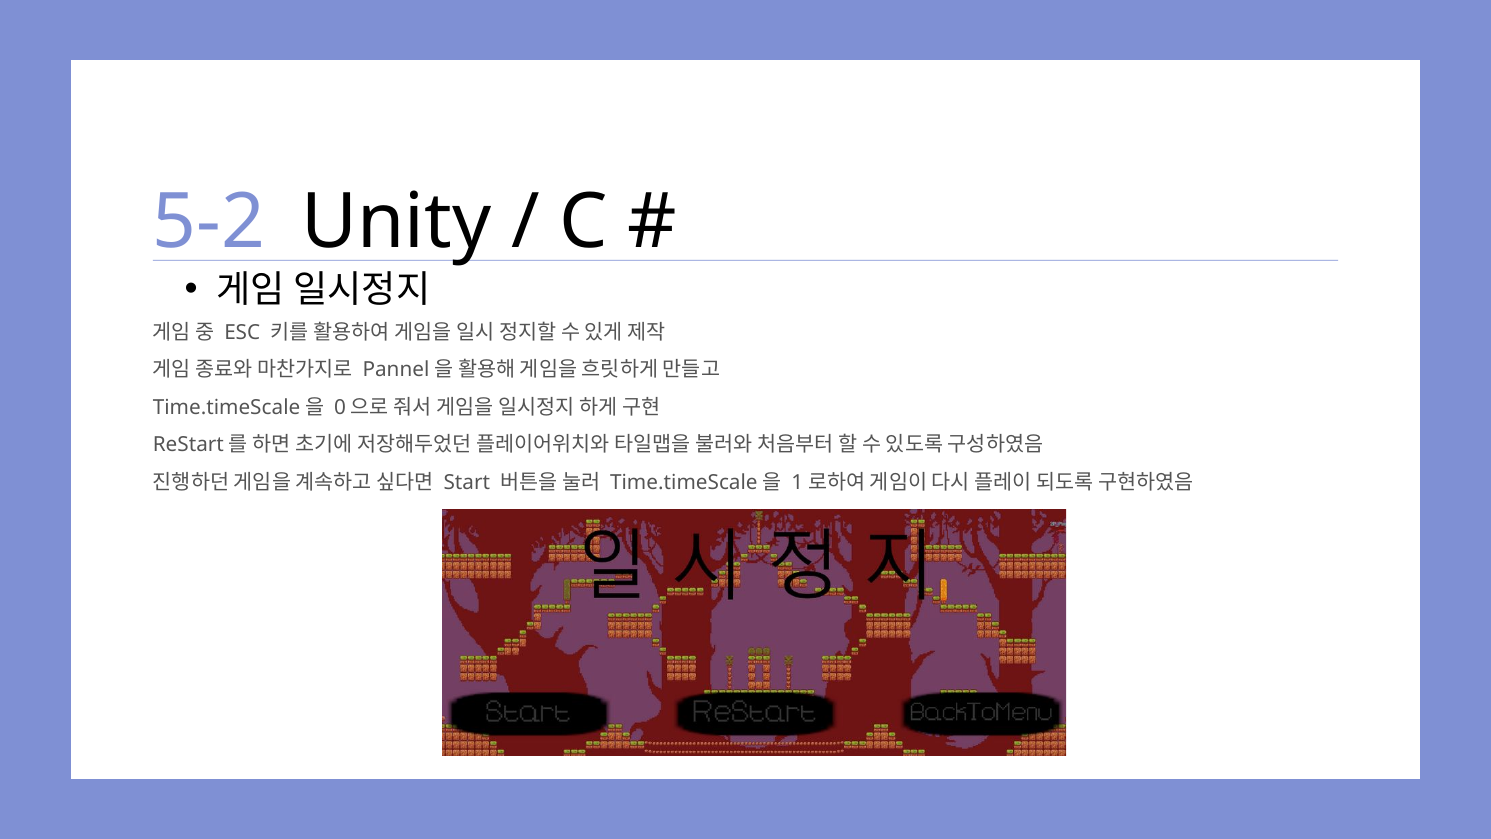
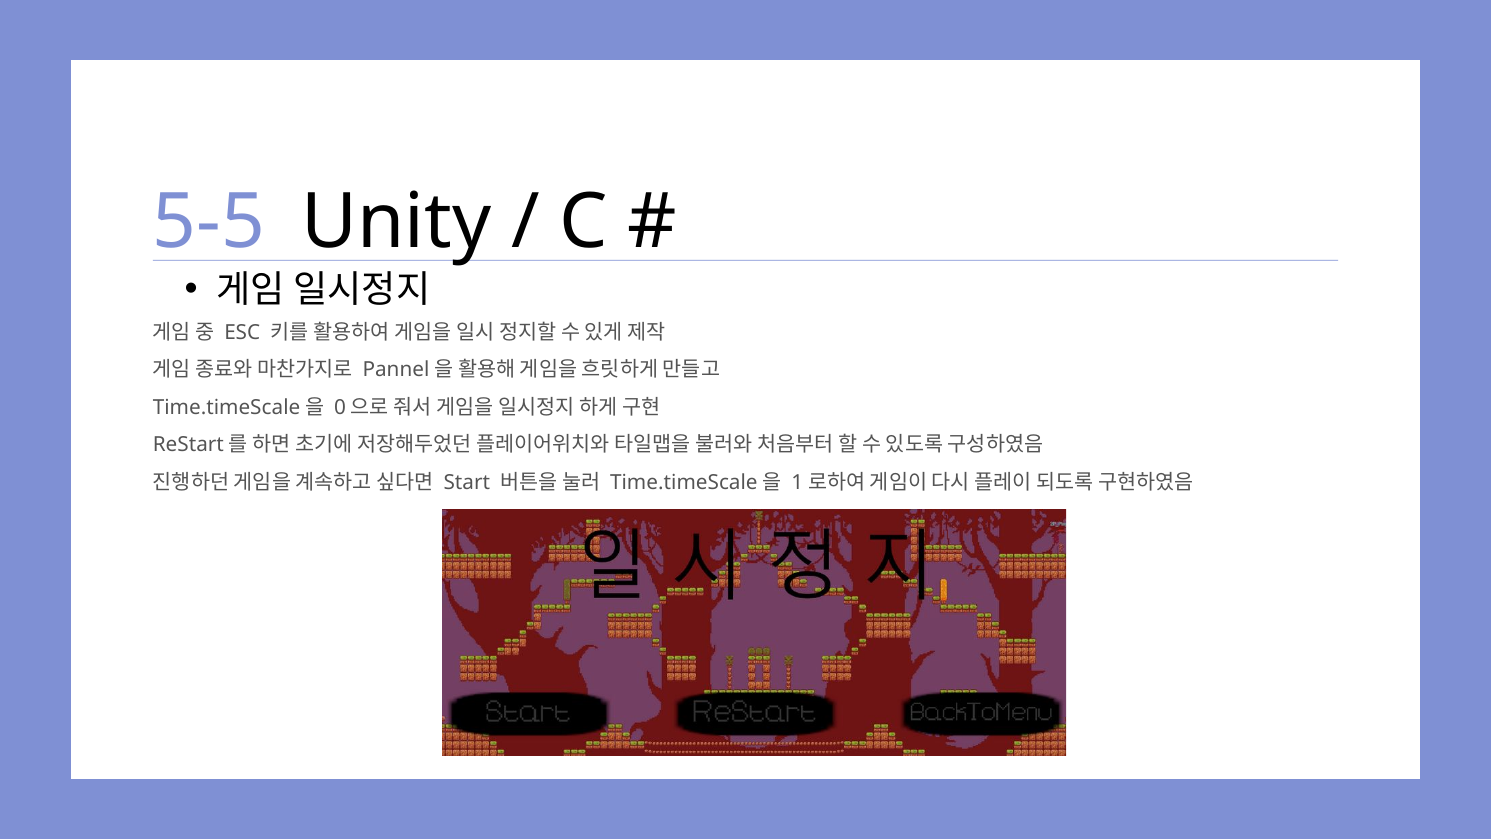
5-2: 5-2 -> 5-5
